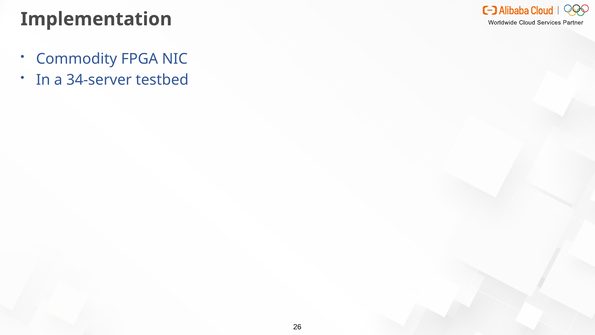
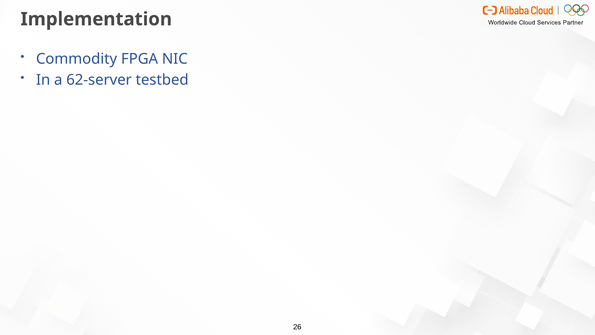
34-server: 34-server -> 62-server
